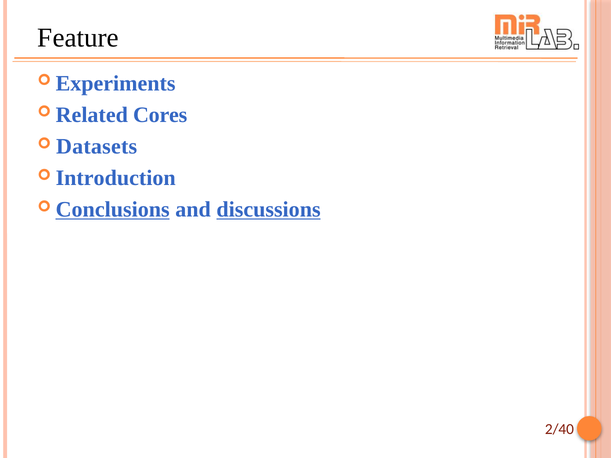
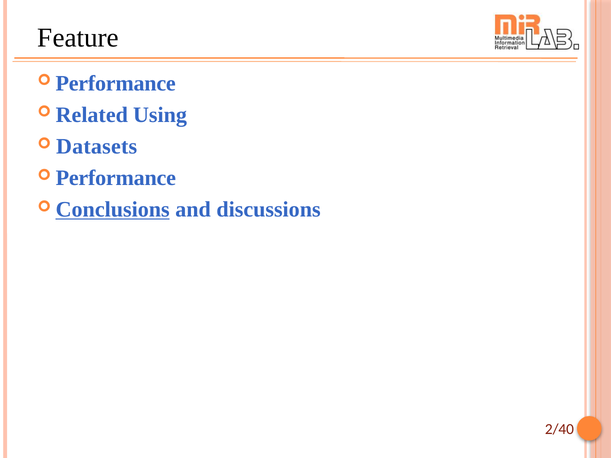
Experiments at (116, 83): Experiments -> Performance
Cores: Cores -> Using
Introduction at (116, 178): Introduction -> Performance
discussions underline: present -> none
